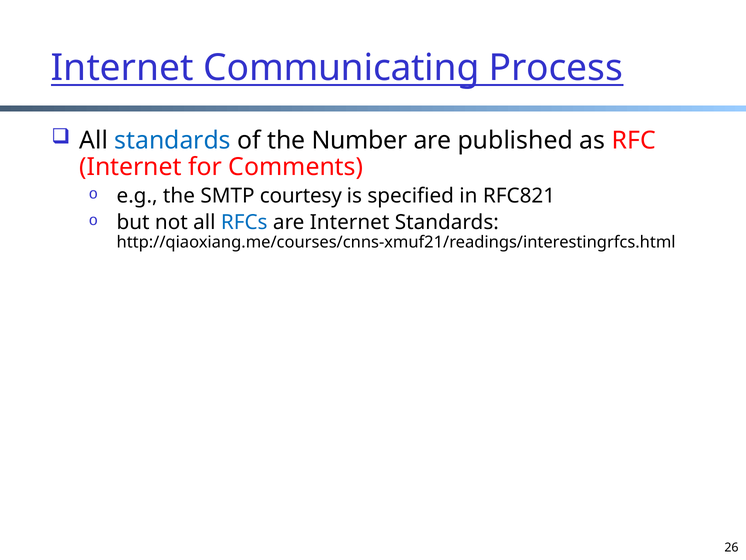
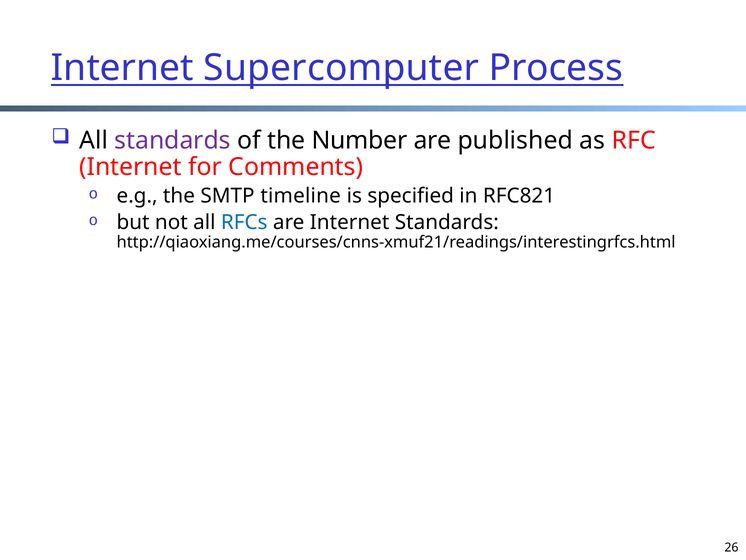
Communicating: Communicating -> Supercomputer
standards at (173, 140) colour: blue -> purple
courtesy: courtesy -> timeline
